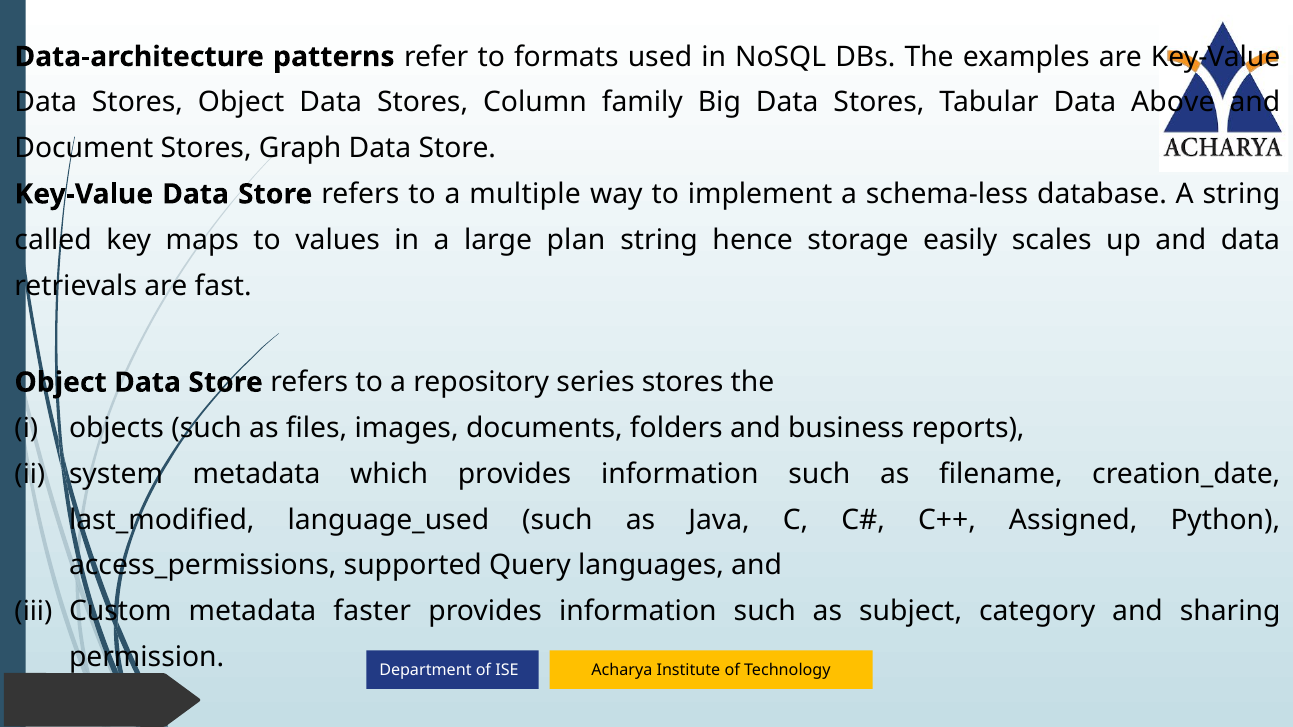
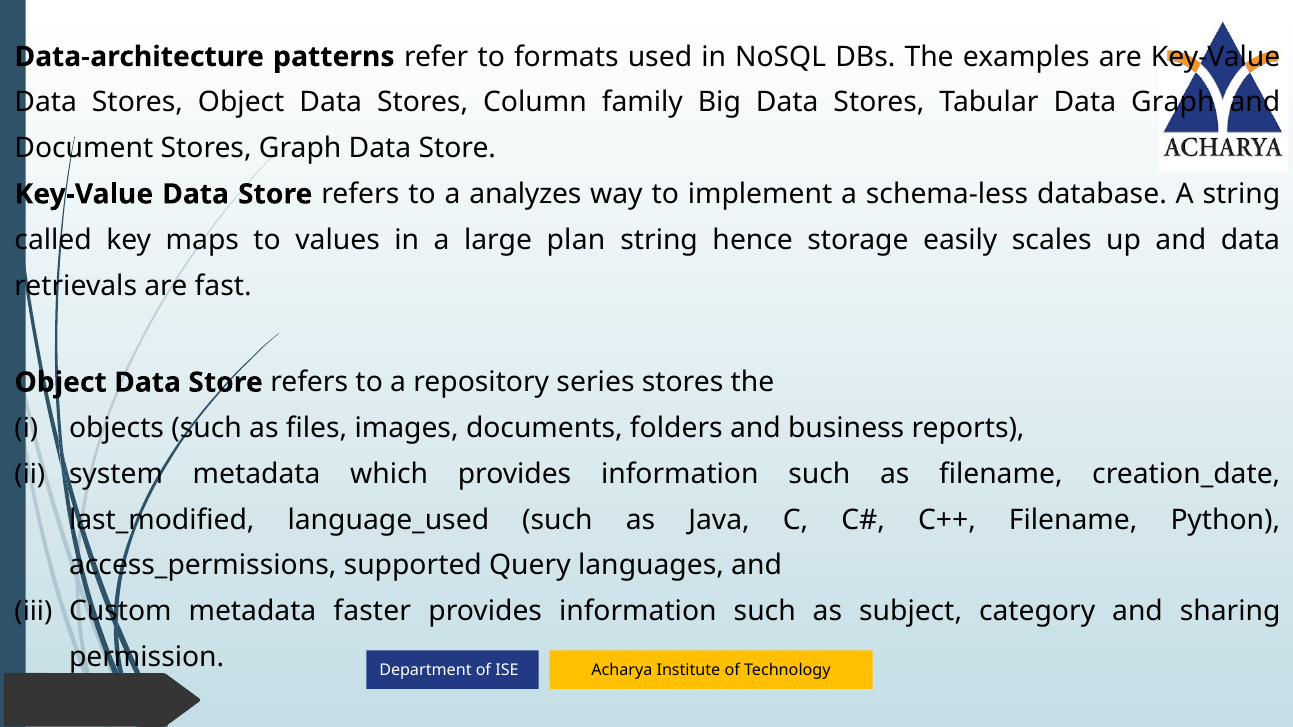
Data Above: Above -> Graph
multiple: multiple -> analyzes
C++ Assigned: Assigned -> Filename
